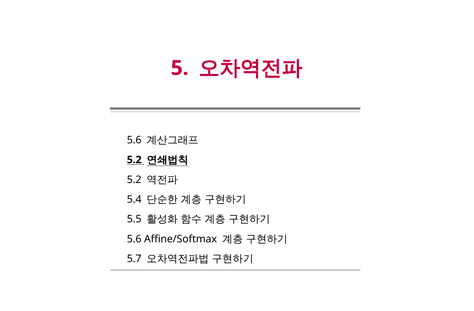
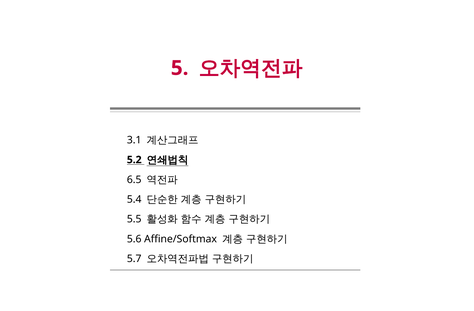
5.6 at (134, 140): 5.6 -> 3.1
5.2 at (134, 180): 5.2 -> 6.5
